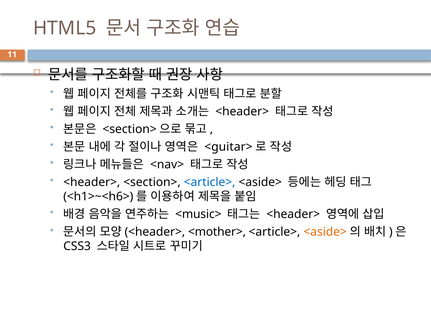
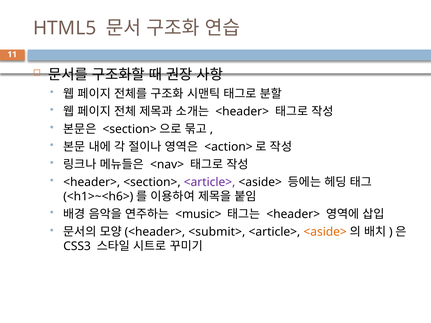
<guitar>: <guitar> -> <action>
<article> at (210, 182) colour: blue -> purple
<mother>: <mother> -> <submit>
